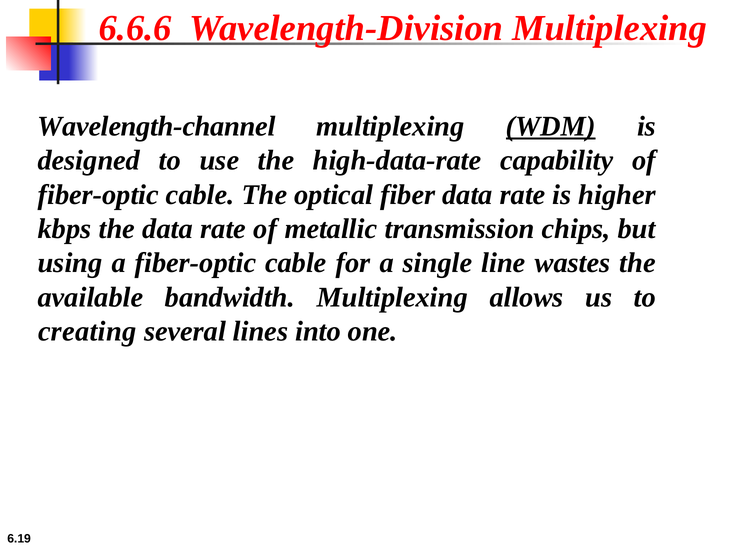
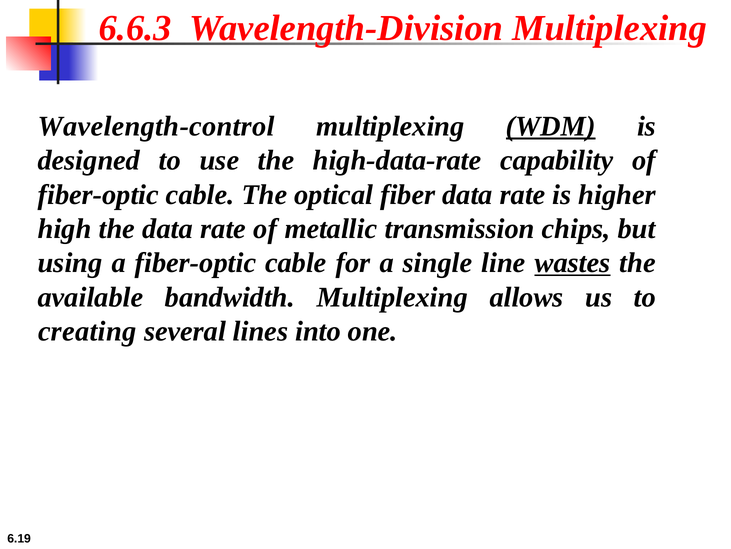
6.6.6: 6.6.6 -> 6.6.3
Wavelength-channel: Wavelength-channel -> Wavelength-control
kbps: kbps -> high
wastes underline: none -> present
